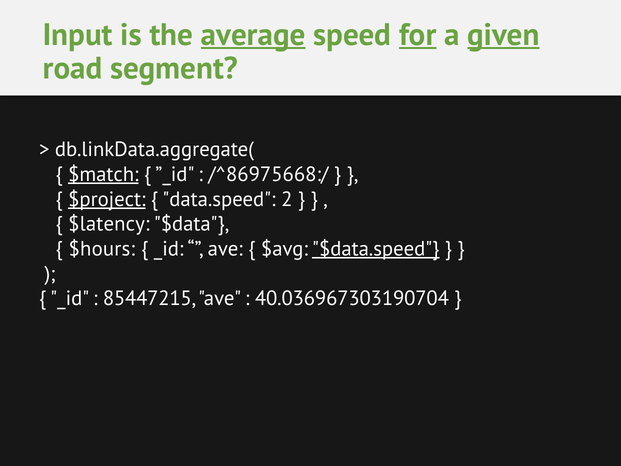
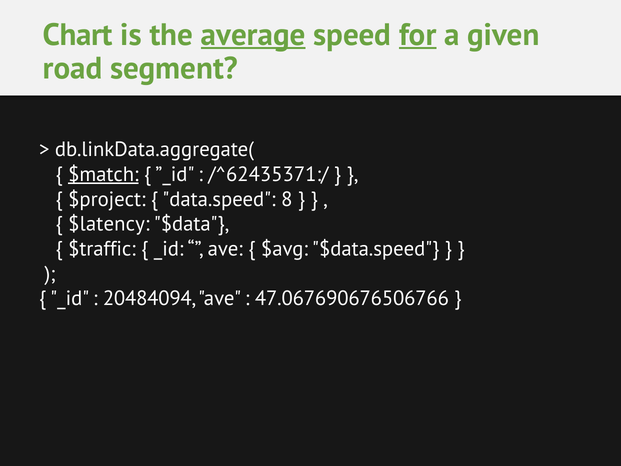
Input: Input -> Chart
given underline: present -> none
/^86975668:/: /^86975668:/ -> /^62435371:/
$project underline: present -> none
2: 2 -> 8
$hours: $hours -> $traffic
$data.speed underline: present -> none
85447215: 85447215 -> 20484094
40.036967303190704: 40.036967303190704 -> 47.067690676506766
